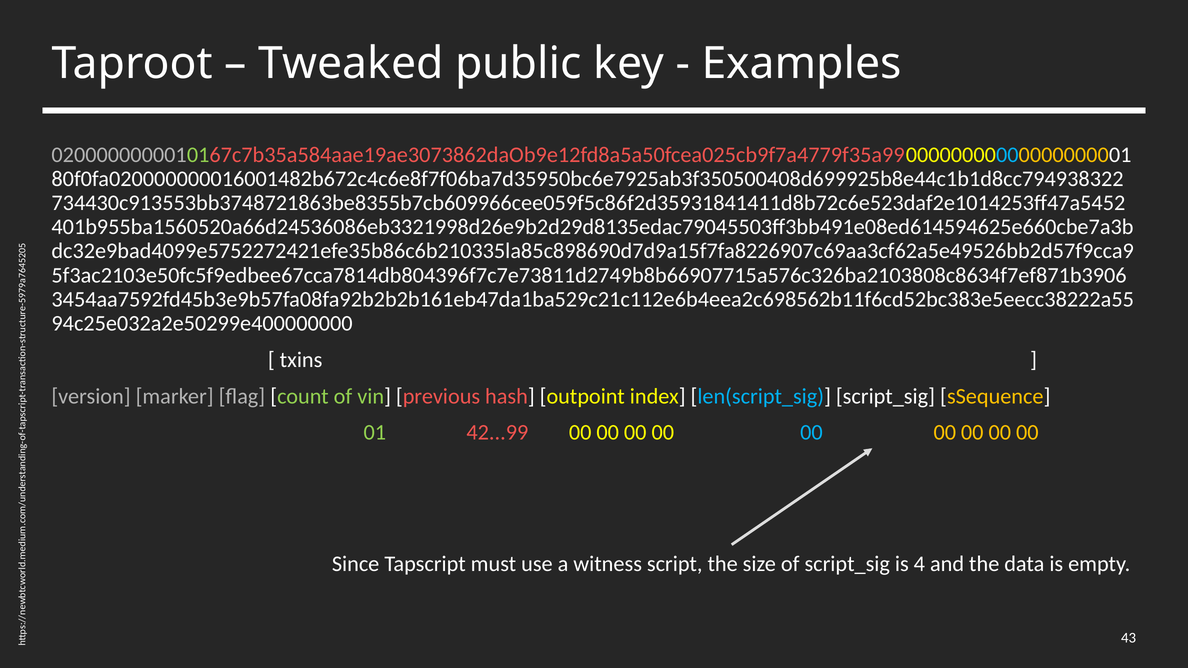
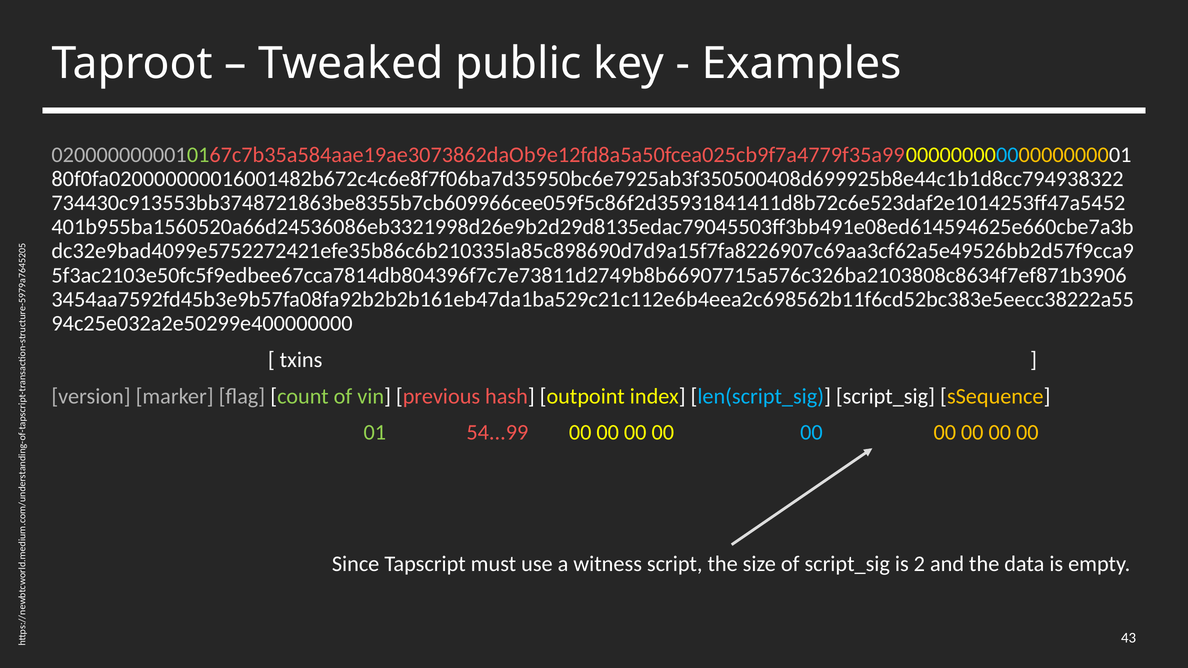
42...99: 42...99 -> 54...99
is 4: 4 -> 2
